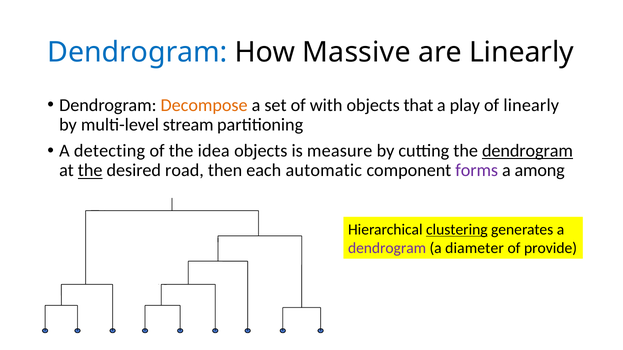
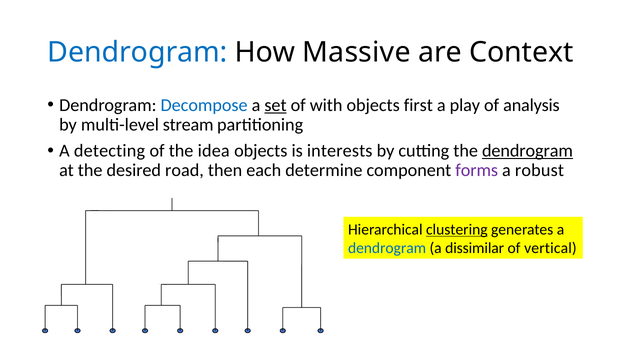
are Linearly: Linearly -> Context
Decompose colour: orange -> blue
set underline: none -> present
that: that -> first
of linearly: linearly -> analysis
measure: measure -> interests
the at (90, 171) underline: present -> none
automatic: automatic -> determine
among: among -> robust
dendrogram at (387, 249) colour: purple -> blue
diameter: diameter -> dissimilar
provide: provide -> vertical
